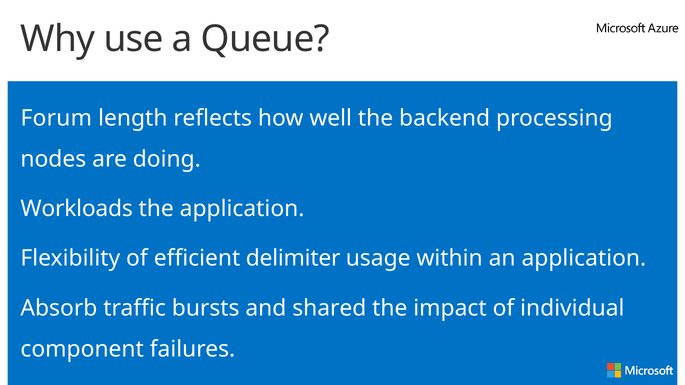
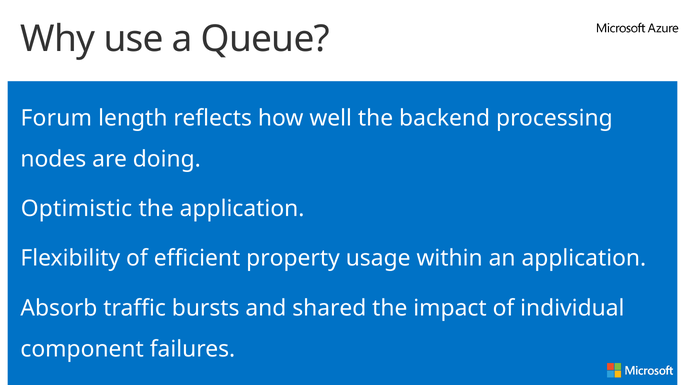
Workloads: Workloads -> Optimistic
delimiter: delimiter -> property
